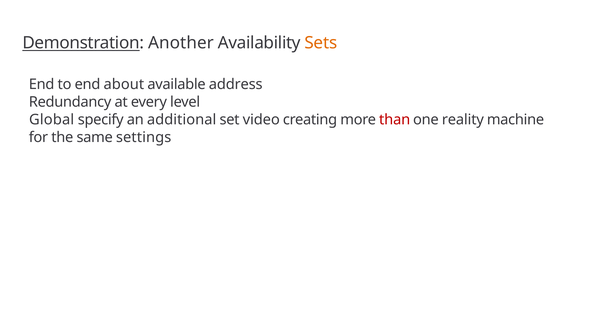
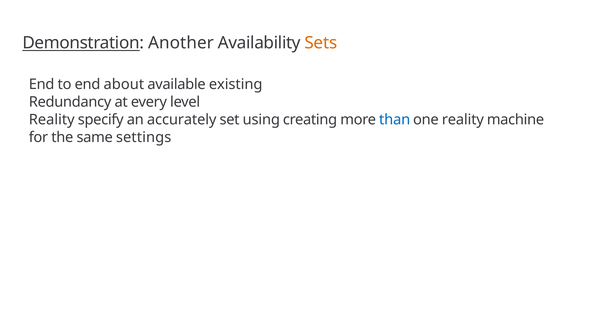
address: address -> existing
Global at (52, 120): Global -> Reality
additional: additional -> accurately
video: video -> using
than colour: red -> blue
